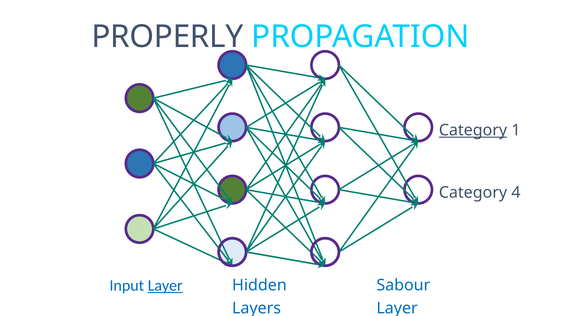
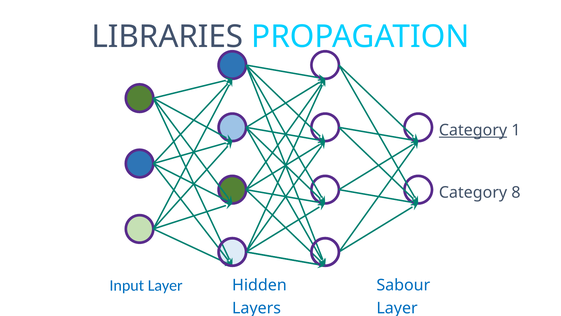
PROPERLY: PROPERLY -> LIBRARIES
4: 4 -> 8
Layer at (165, 285) underline: present -> none
